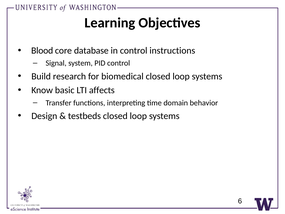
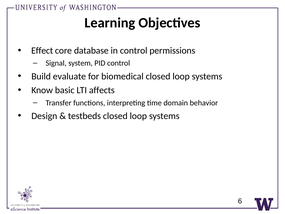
Blood: Blood -> Effect
instructions: instructions -> permissions
research: research -> evaluate
